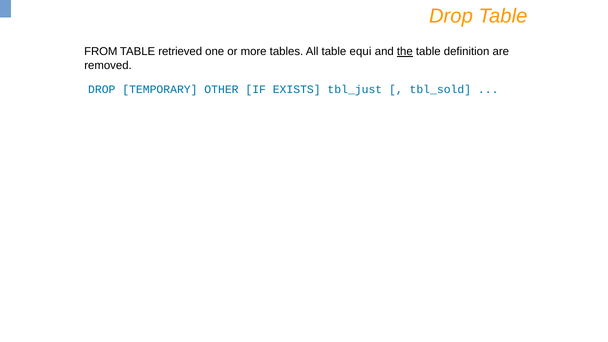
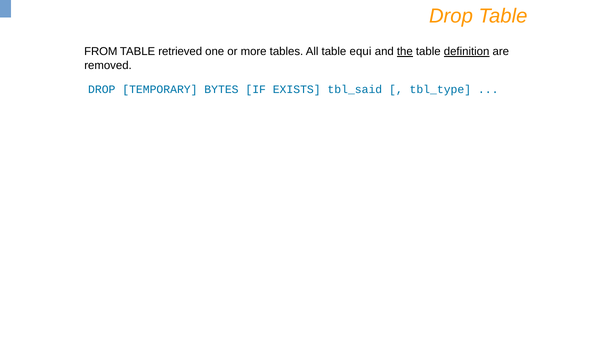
definition underline: none -> present
OTHER: OTHER -> BYTES
tbl_just: tbl_just -> tbl_said
tbl_sold: tbl_sold -> tbl_type
